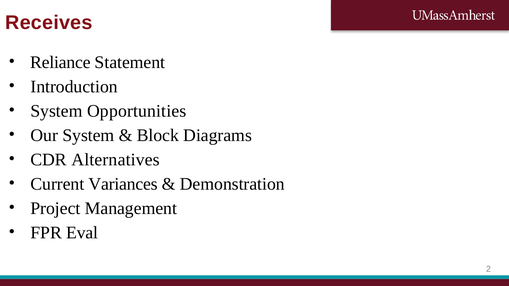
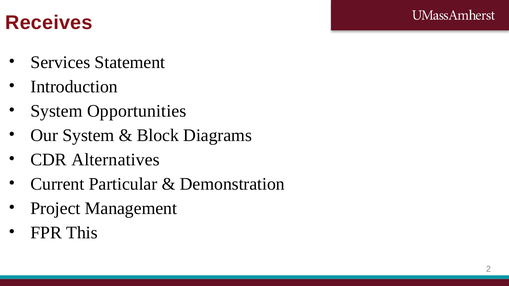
Reliance: Reliance -> Services
Variances: Variances -> Particular
Eval: Eval -> This
